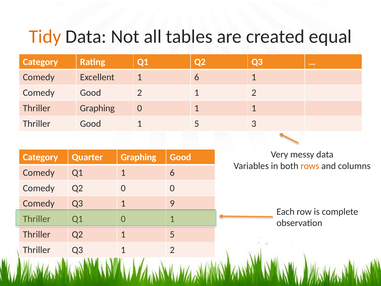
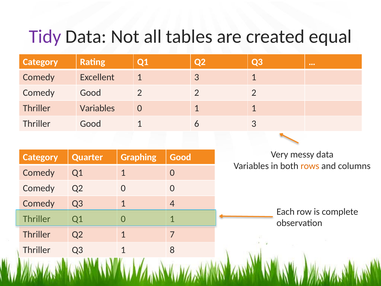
Tidy colour: orange -> purple
Excellent 1 6: 6 -> 3
Good 2 1: 1 -> 2
Thriller Graphing: Graphing -> Variables
Good 1 5: 5 -> 6
Q1 1 6: 6 -> 0
9: 9 -> 4
Q2 1 5: 5 -> 7
Q3 1 2: 2 -> 8
